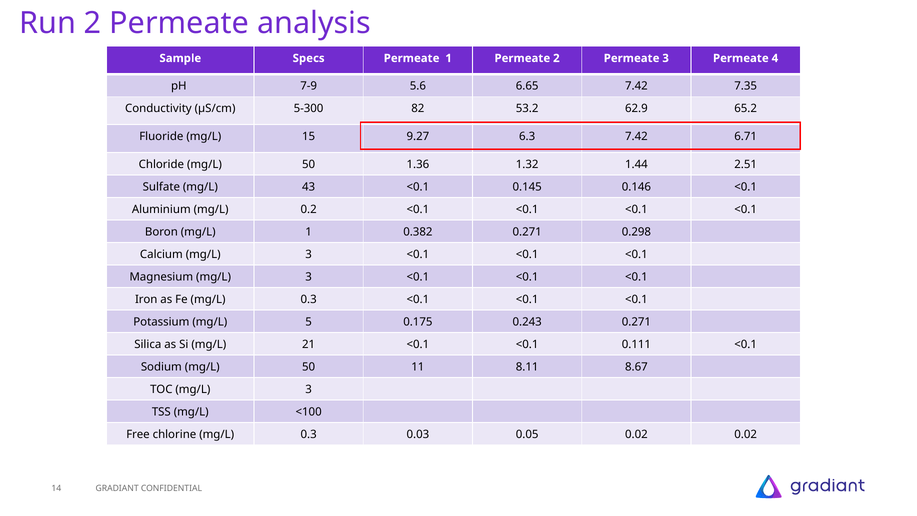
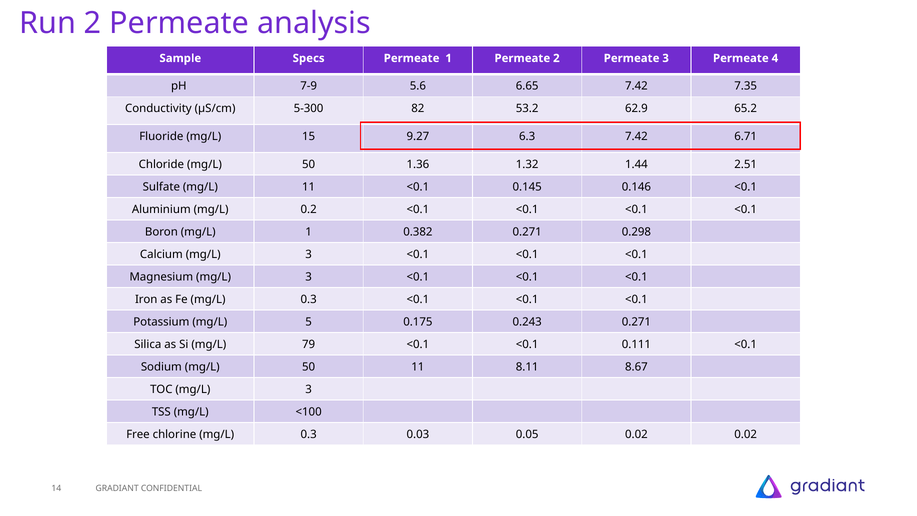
mg/L 43: 43 -> 11
21: 21 -> 79
